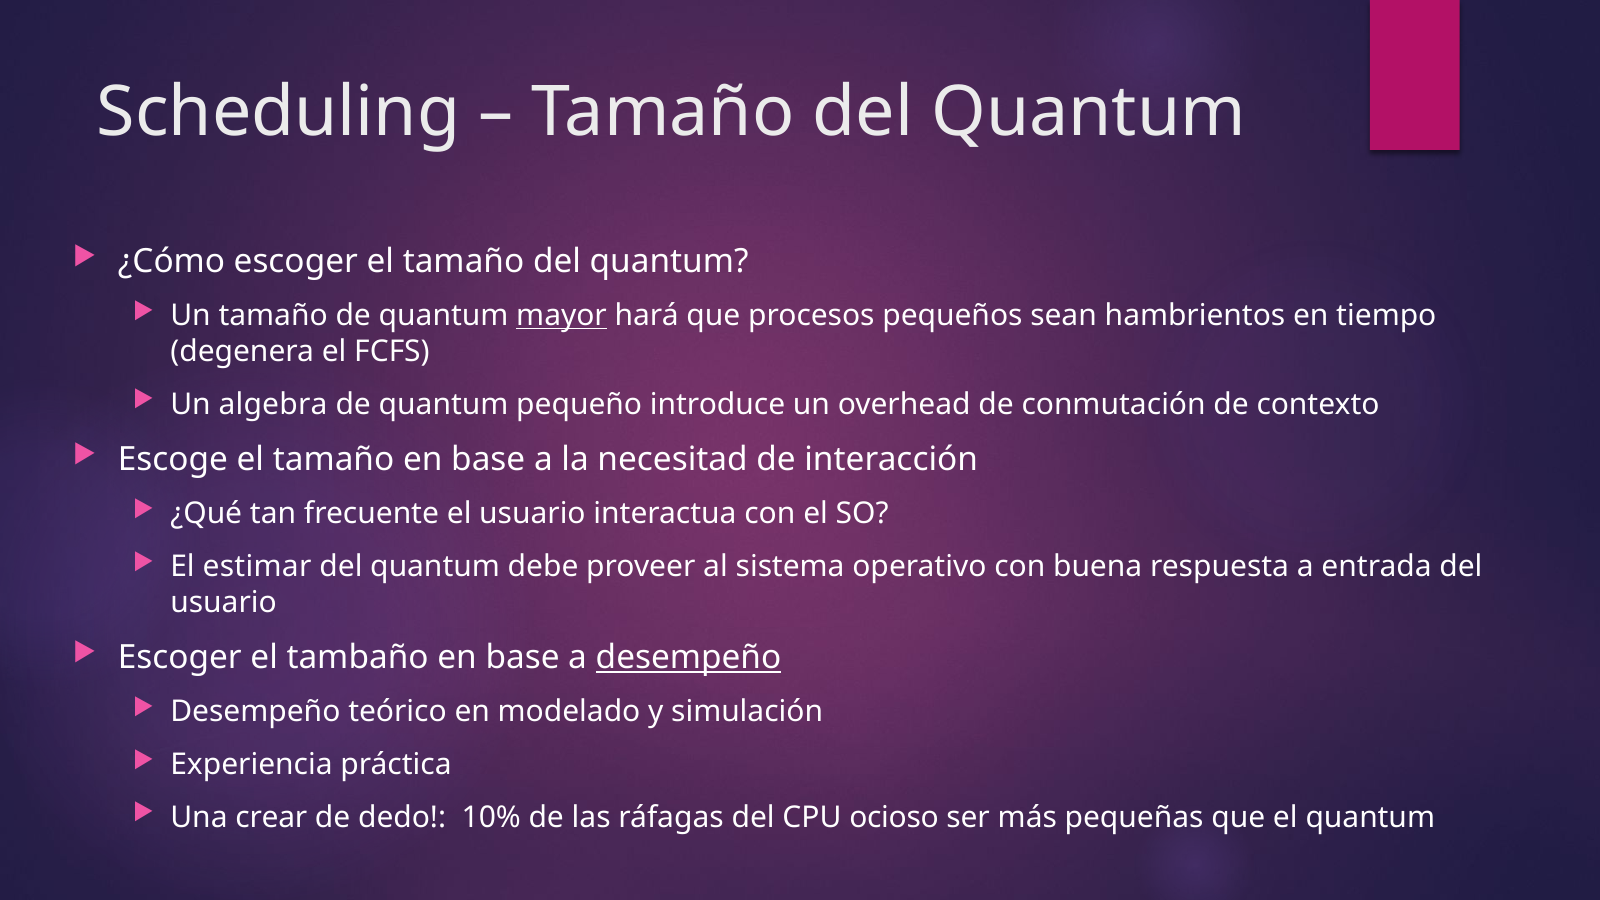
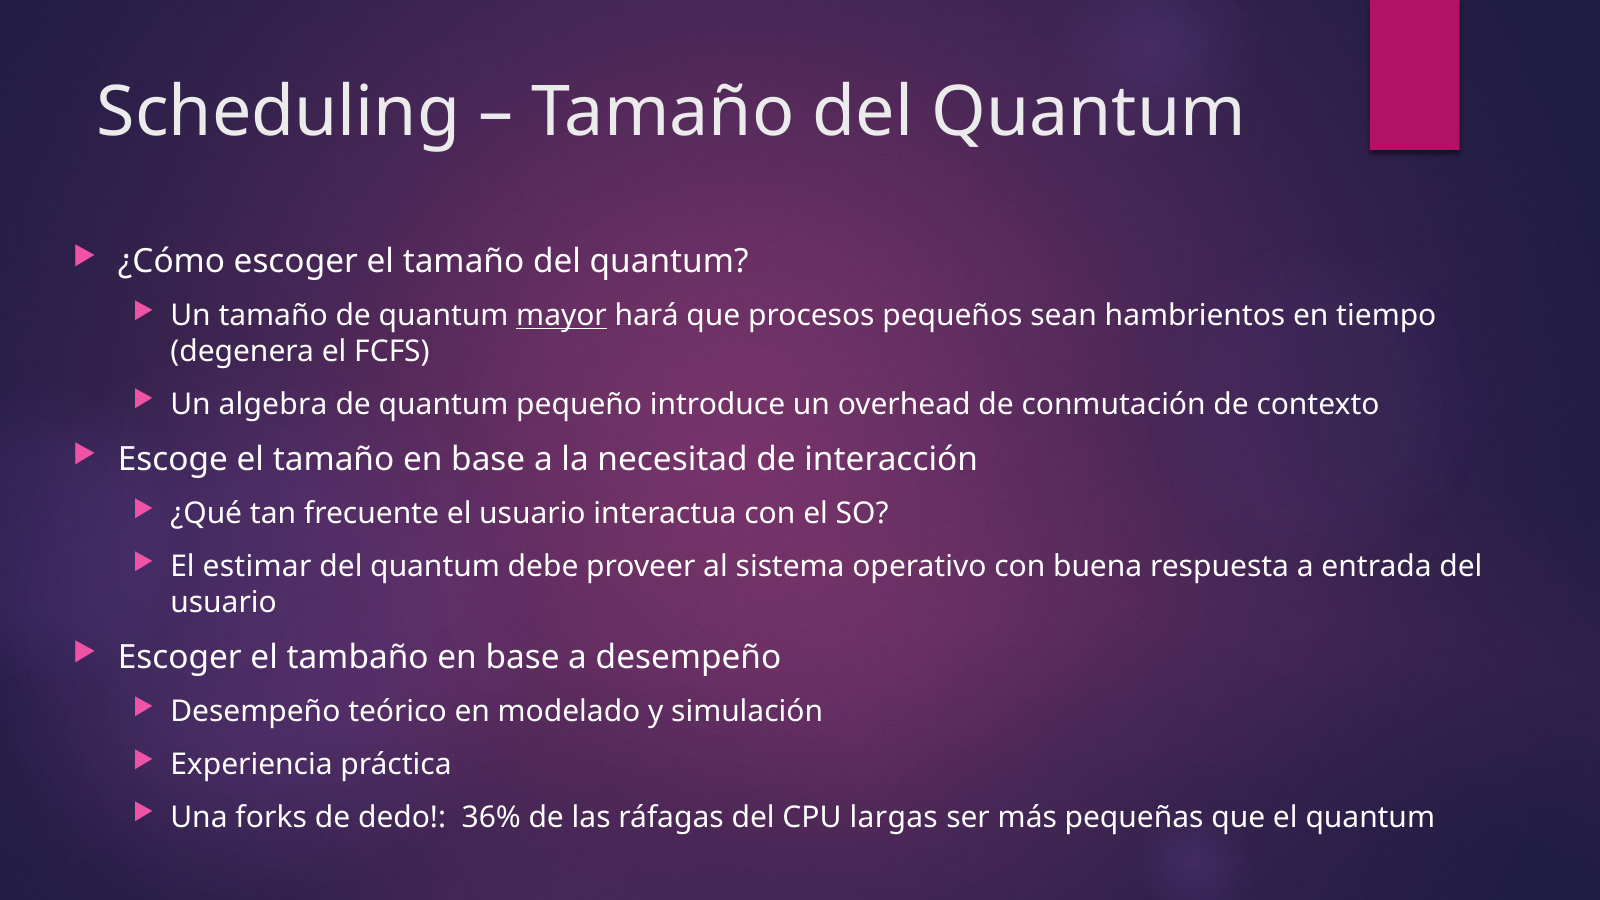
desempeño at (688, 657) underline: present -> none
crear: crear -> forks
10%: 10% -> 36%
ocioso: ocioso -> largas
